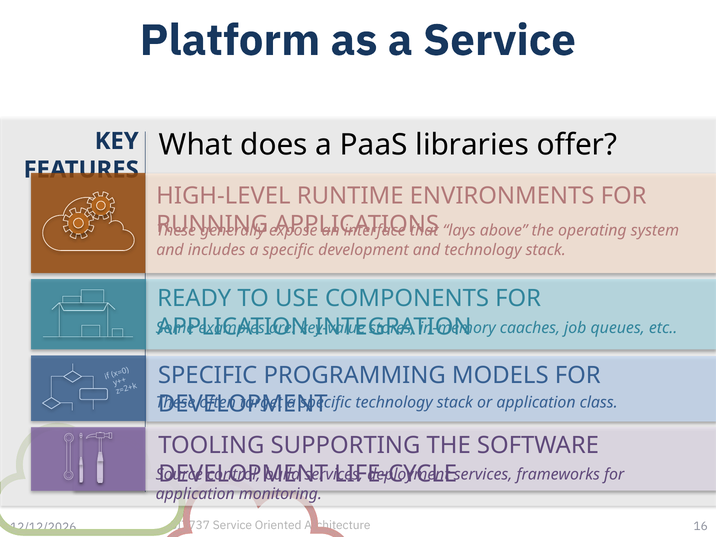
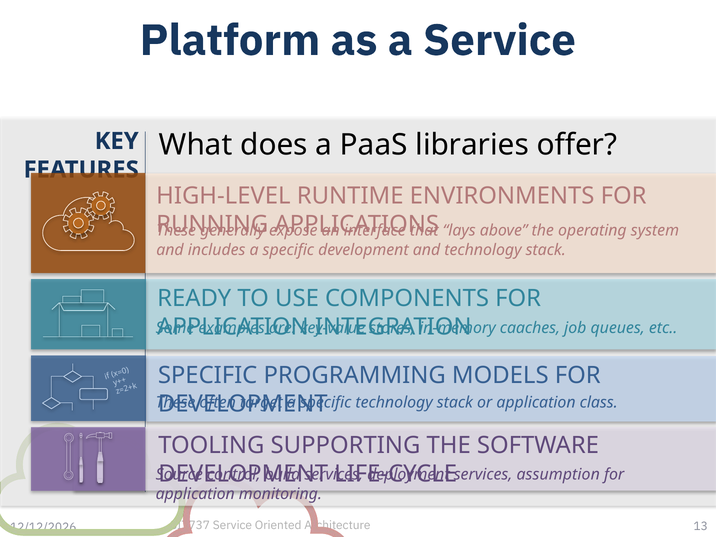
frameworks: frameworks -> assumption
16: 16 -> 13
